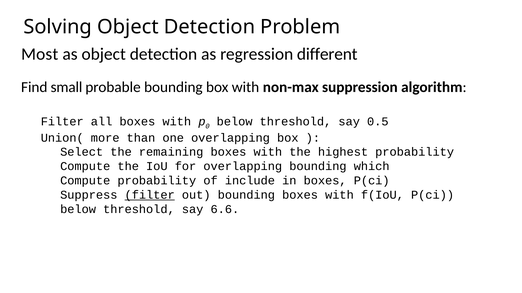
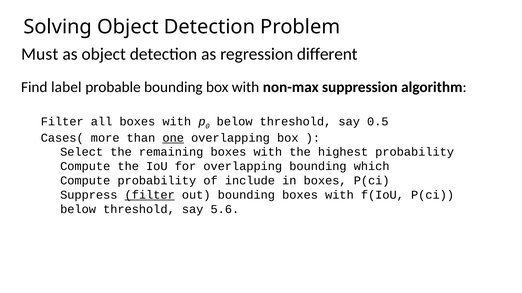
Most: Most -> Must
small: small -> label
Union(: Union( -> Cases(
one underline: none -> present
6.6: 6.6 -> 5.6
